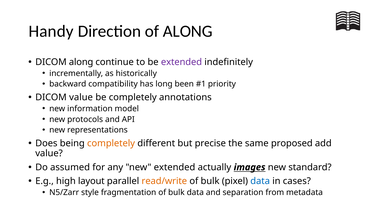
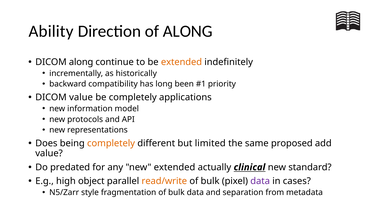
Handy: Handy -> Ability
extended at (181, 62) colour: purple -> orange
annotations: annotations -> applications
precise: precise -> limited
assumed: assumed -> predated
images: images -> clinical
layout: layout -> object
data at (260, 181) colour: blue -> purple
